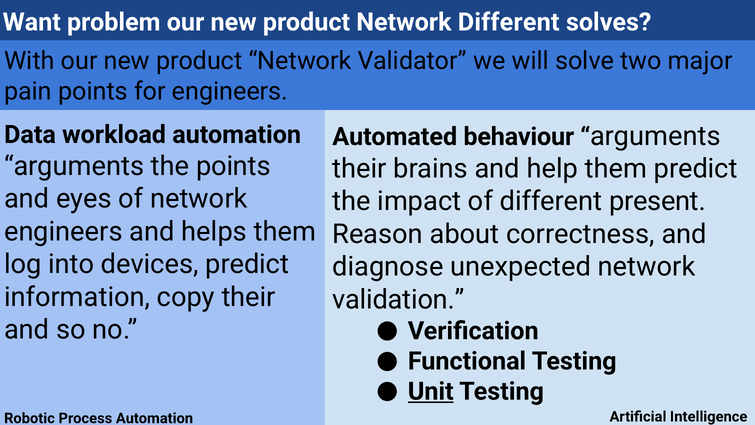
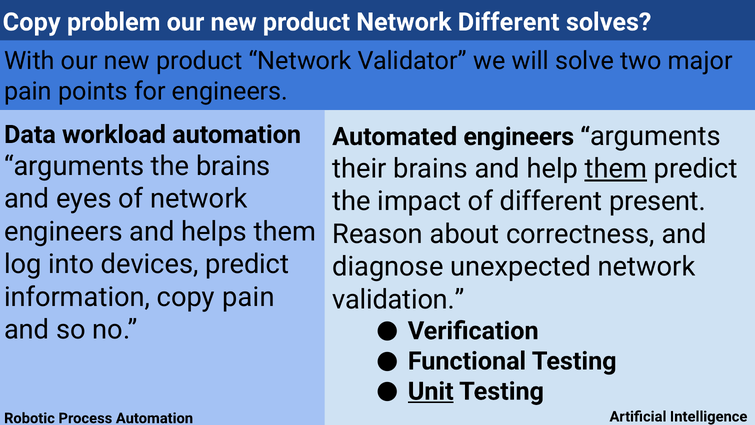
Want at (32, 22): Want -> Copy
Automated behaviour: behaviour -> engineers
the points: points -> brains
them at (616, 169) underline: none -> present
copy their: their -> pain
